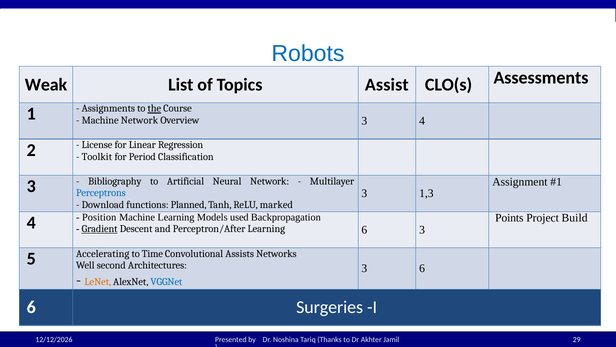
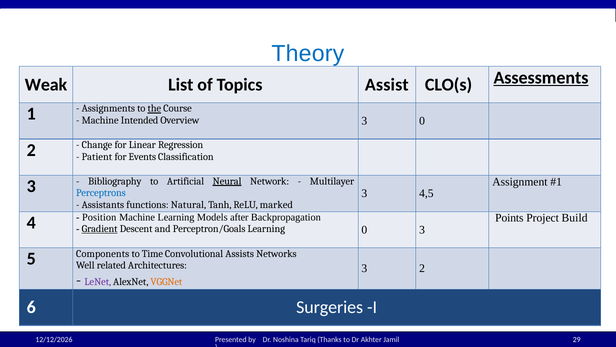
Robots: Robots -> Theory
Assessments underline: none -> present
Machine Network: Network -> Intended
3 4: 4 -> 0
License: License -> Change
Toolkit: Toolkit -> Patient
Period: Period -> Events
Neural underline: none -> present
1,3: 1,3 -> 4,5
Download: Download -> Assistants
Planned: Planned -> Natural
used: used -> after
Perceptron/After: Perceptron/After -> Perceptron/Goals
Learning 6: 6 -> 0
Accelerating: Accelerating -> Components
second: second -> related
3 6: 6 -> 2
LeNet colour: orange -> purple
VGGNet colour: blue -> orange
